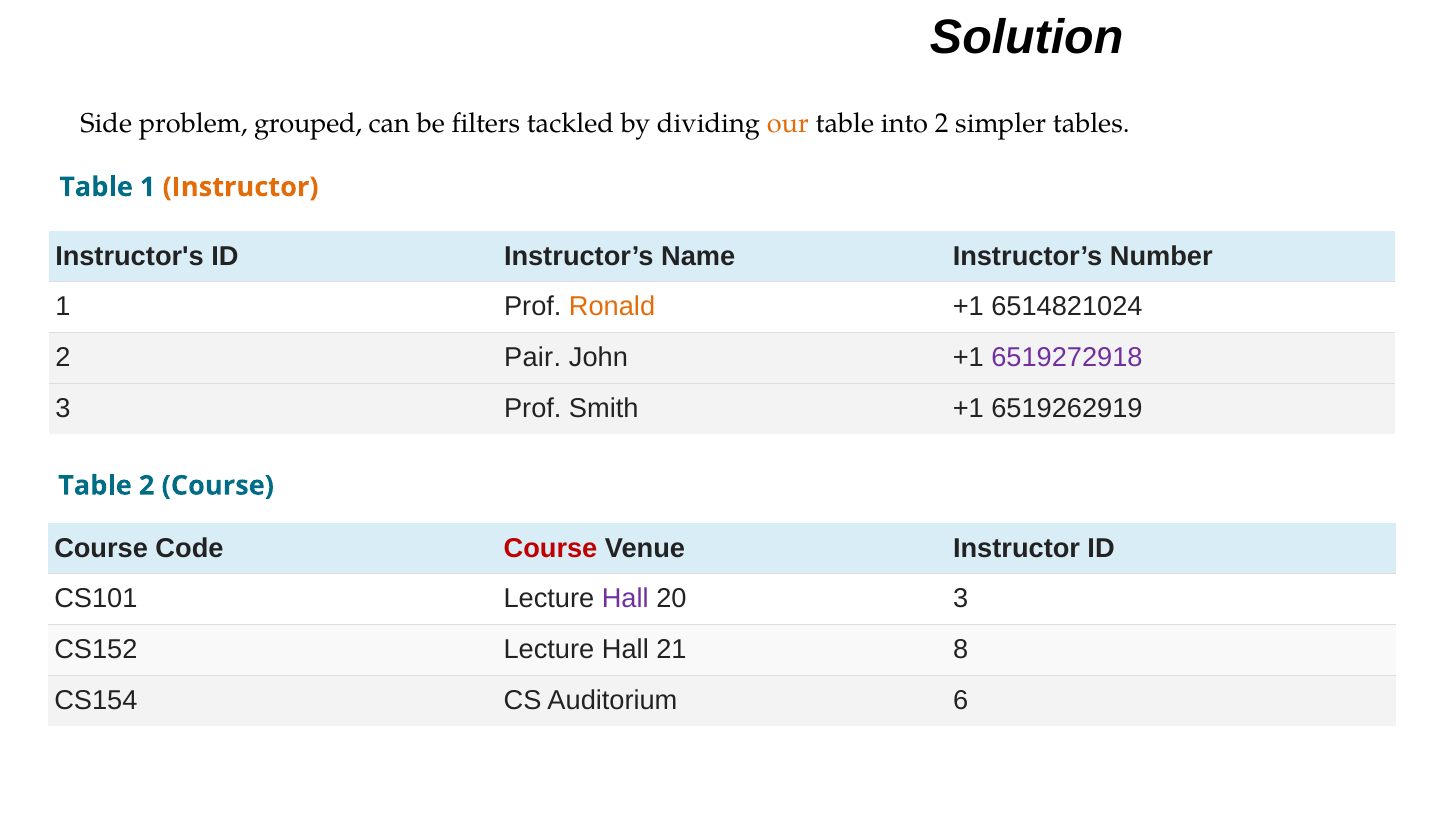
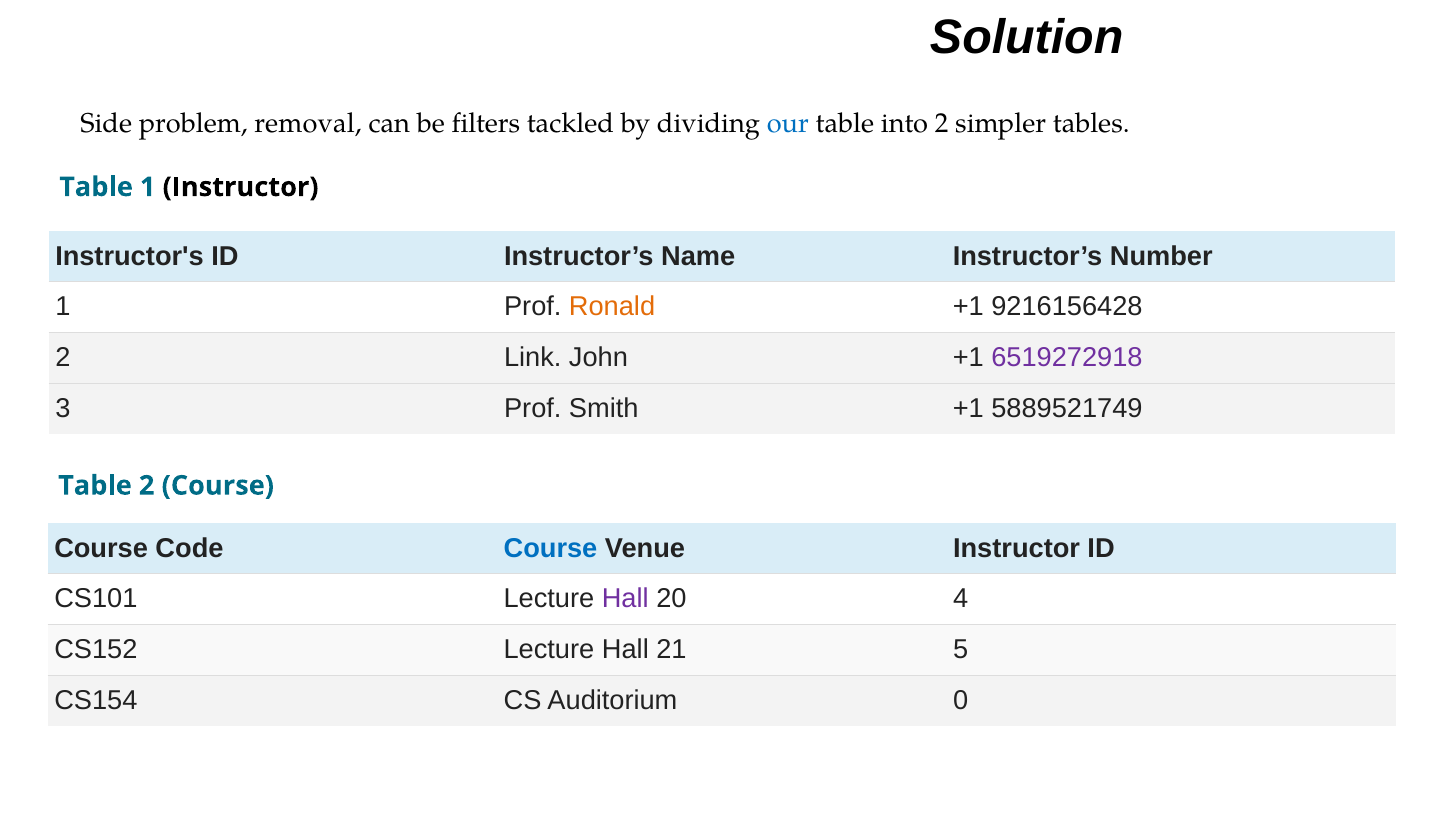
grouped: grouped -> removal
our colour: orange -> blue
Instructor at (241, 187) colour: orange -> black
6514821024: 6514821024 -> 9216156428
Pair: Pair -> Link
6519262919: 6519262919 -> 5889521749
Course at (551, 549) colour: red -> blue
20 3: 3 -> 4
8: 8 -> 5
6: 6 -> 0
